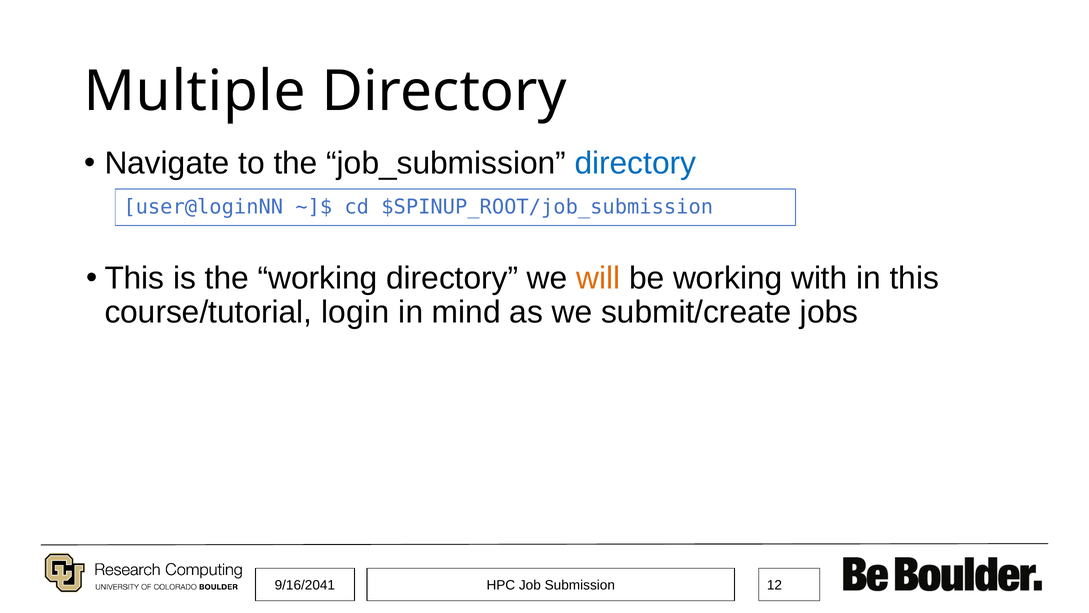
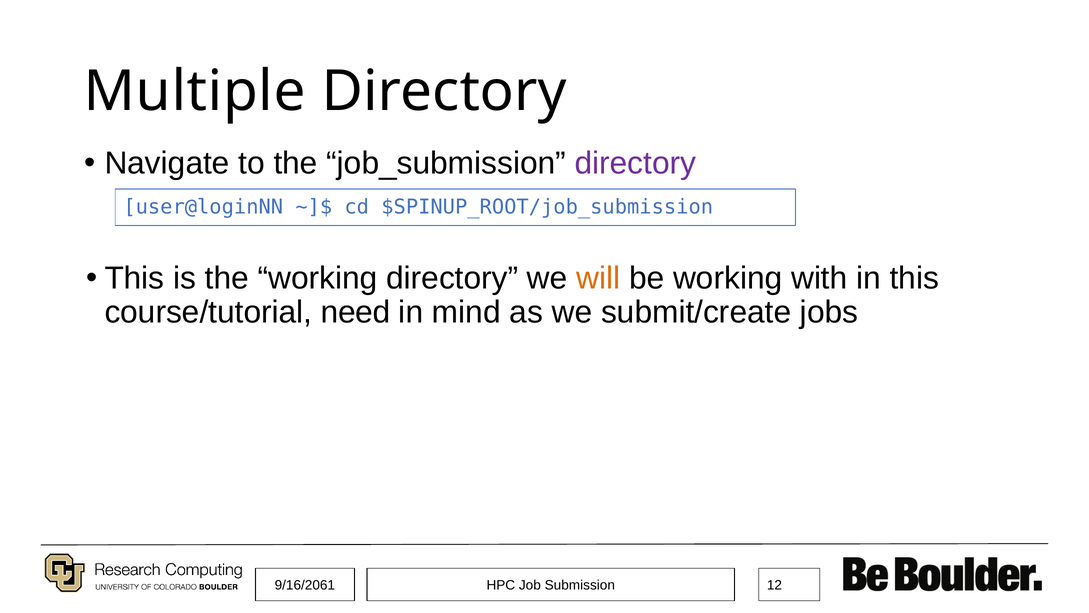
directory at (635, 163) colour: blue -> purple
login: login -> need
9/16/2041: 9/16/2041 -> 9/16/2061
